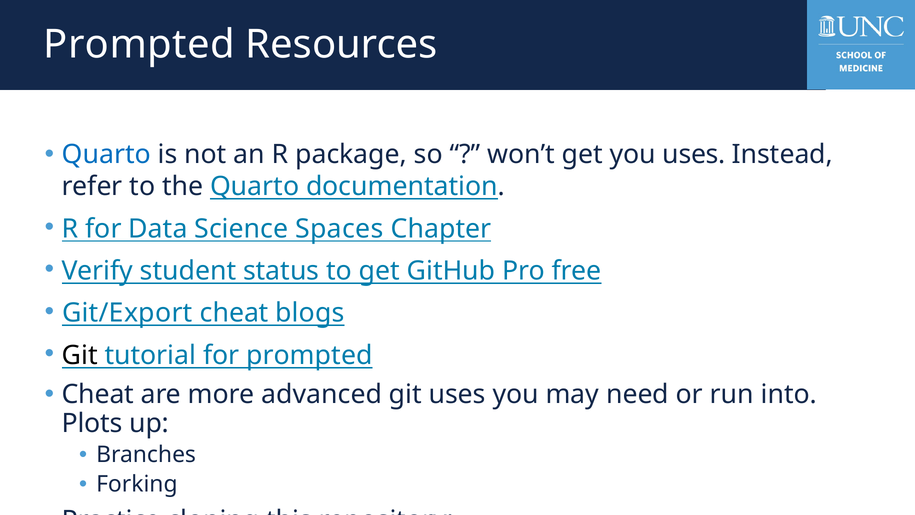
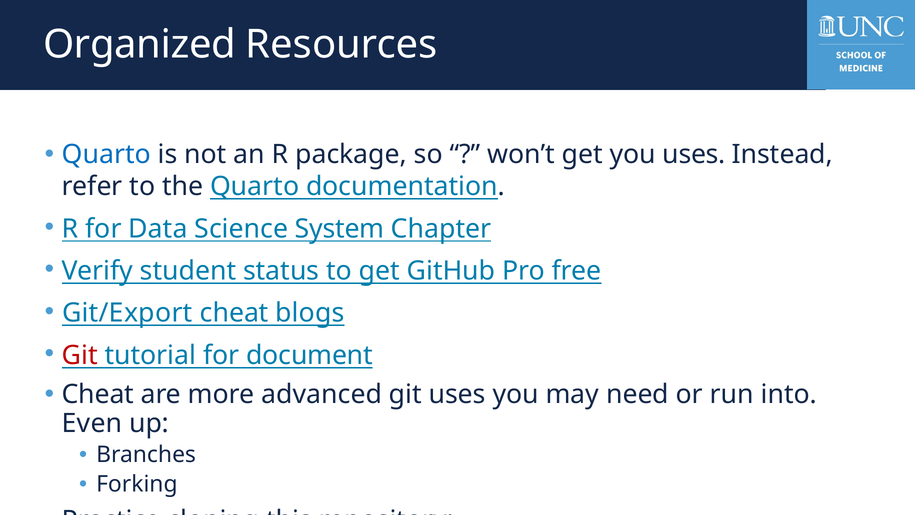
Prompted at (139, 44): Prompted -> Organized
Spaces: Spaces -> System
Git at (80, 355) colour: black -> red
for prompted: prompted -> document
Plots: Plots -> Even
